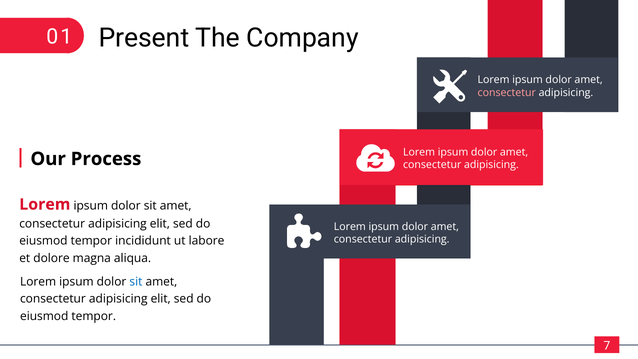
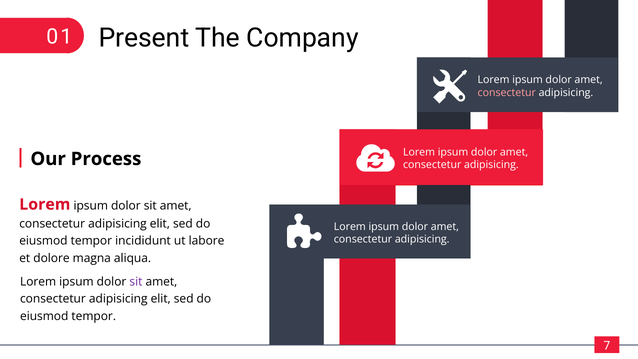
sit at (136, 282) colour: blue -> purple
